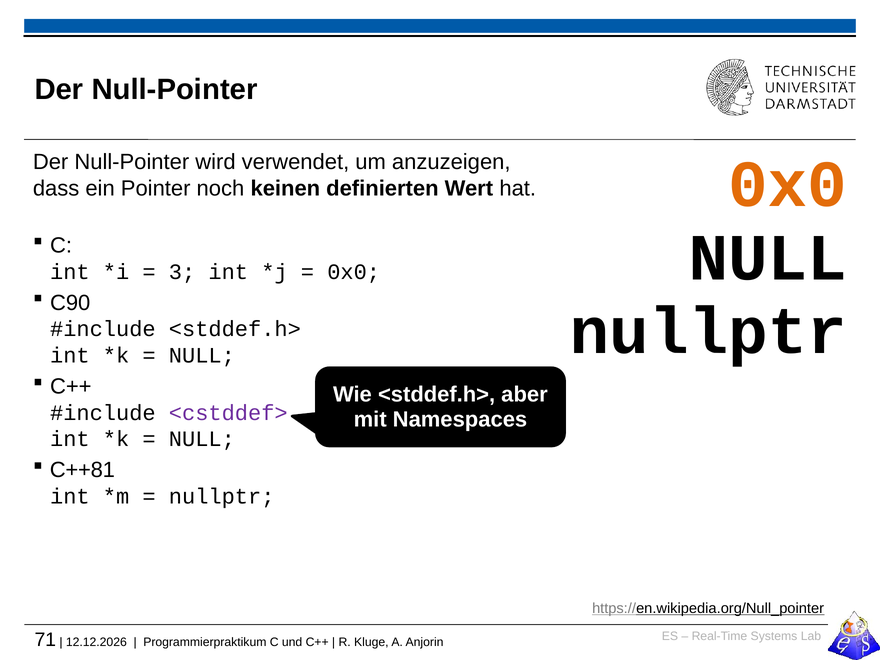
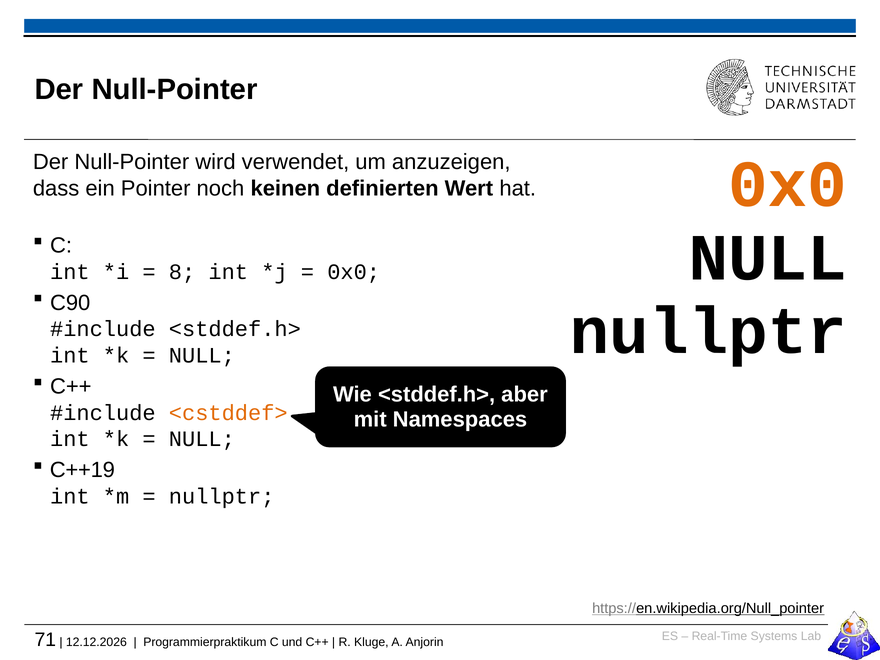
3: 3 -> 8
<cstddef> colour: purple -> orange
C++81: C++81 -> C++19
